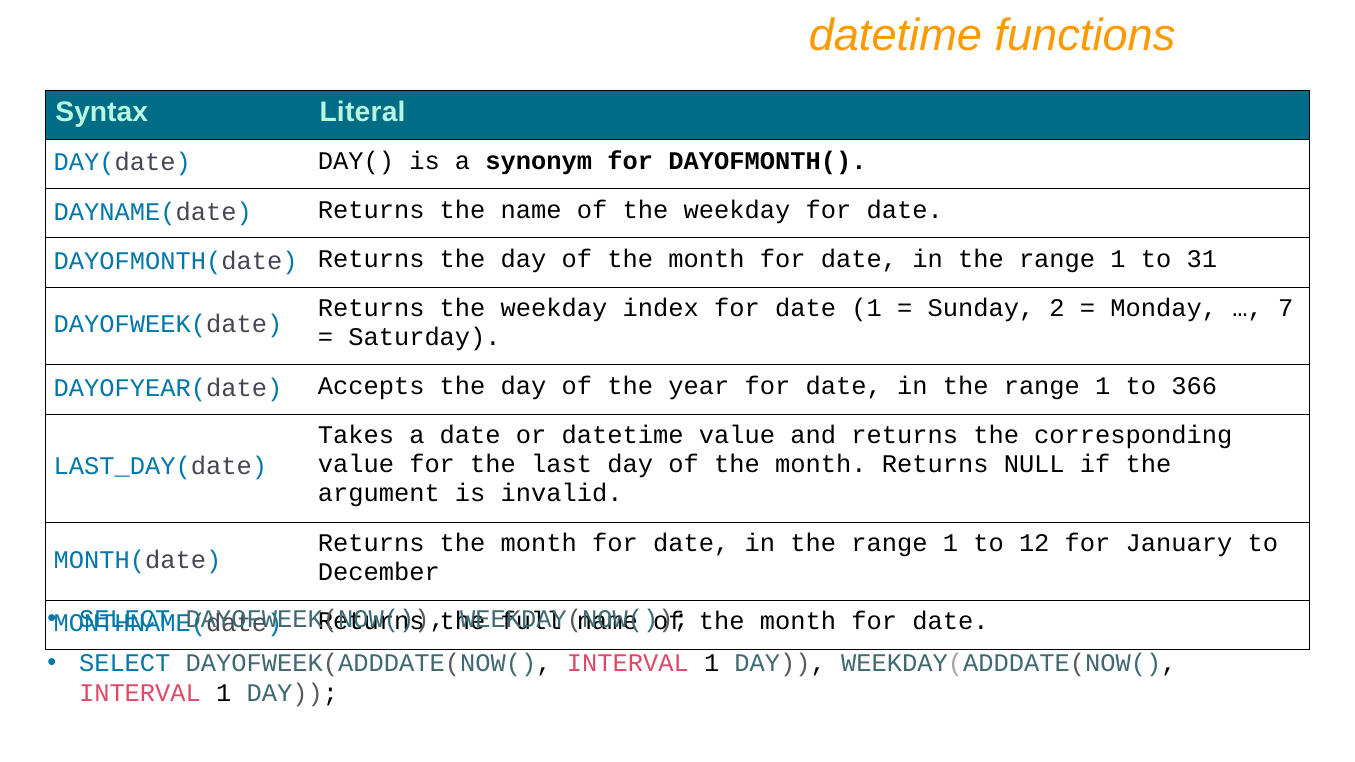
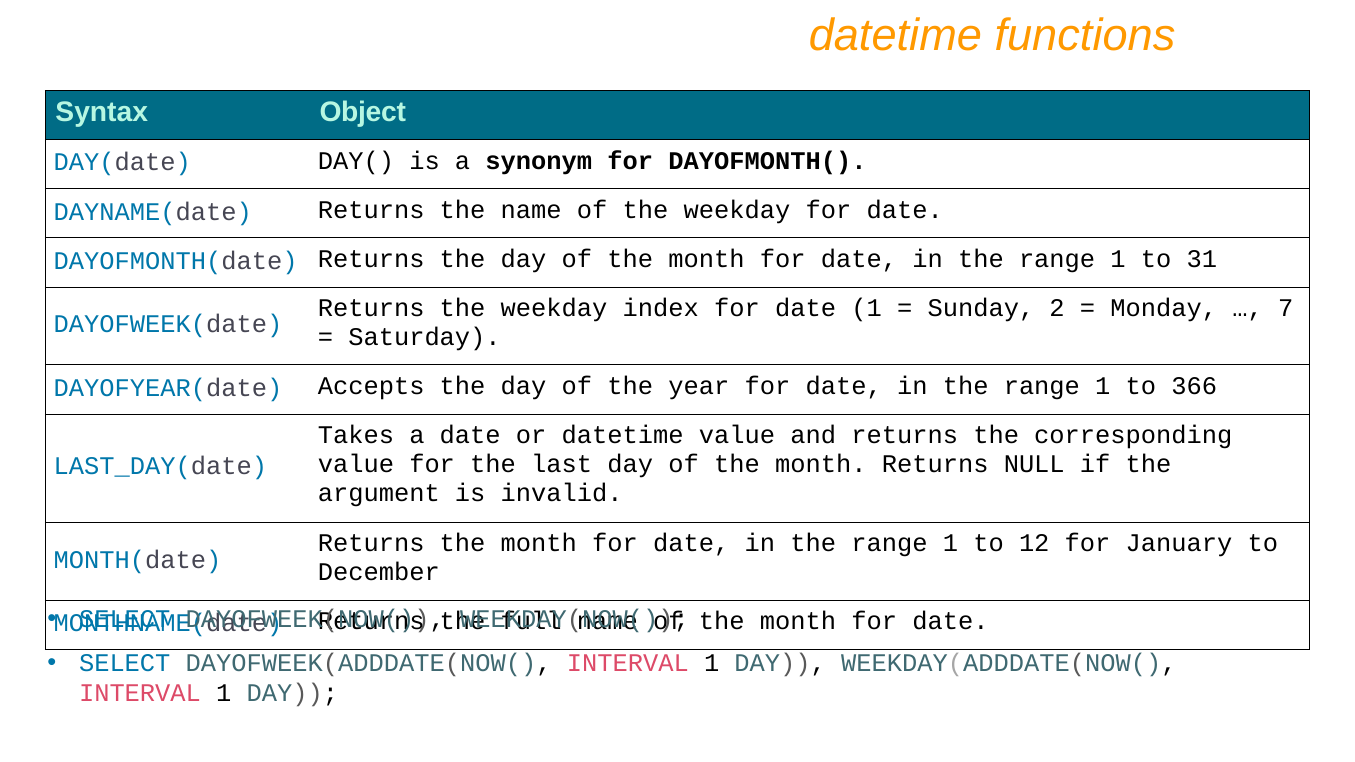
Literal: Literal -> Object
